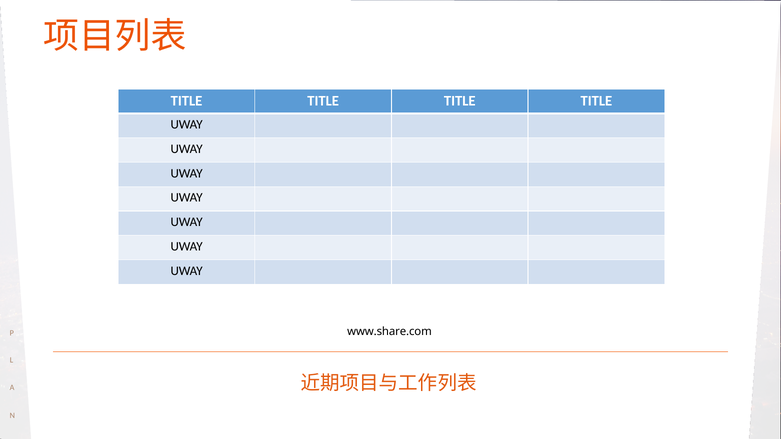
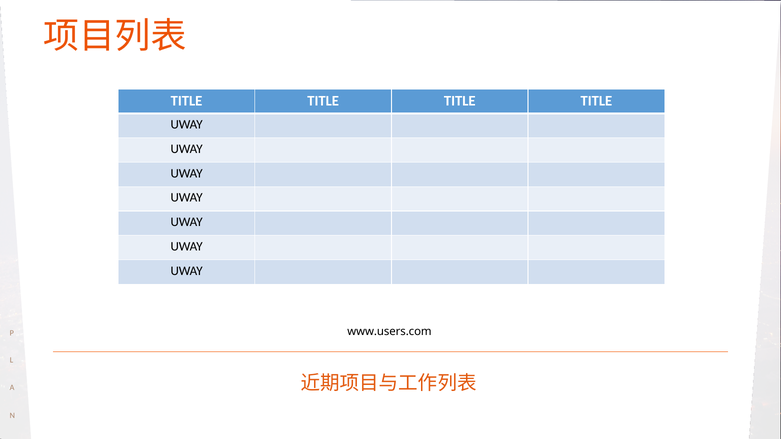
www.share.com: www.share.com -> www.users.com
